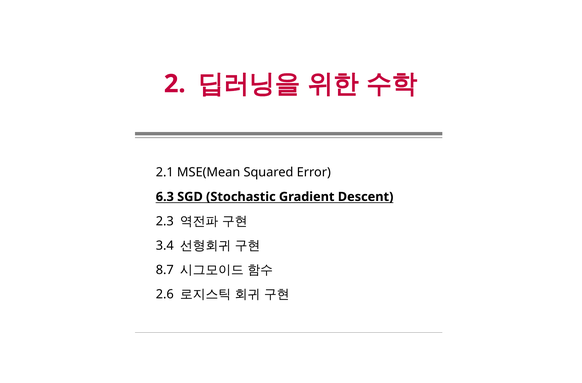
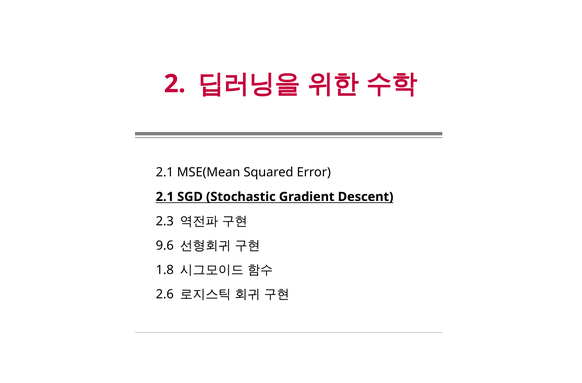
6.3 at (165, 196): 6.3 -> 2.1
3.4: 3.4 -> 9.6
8.7: 8.7 -> 1.8
